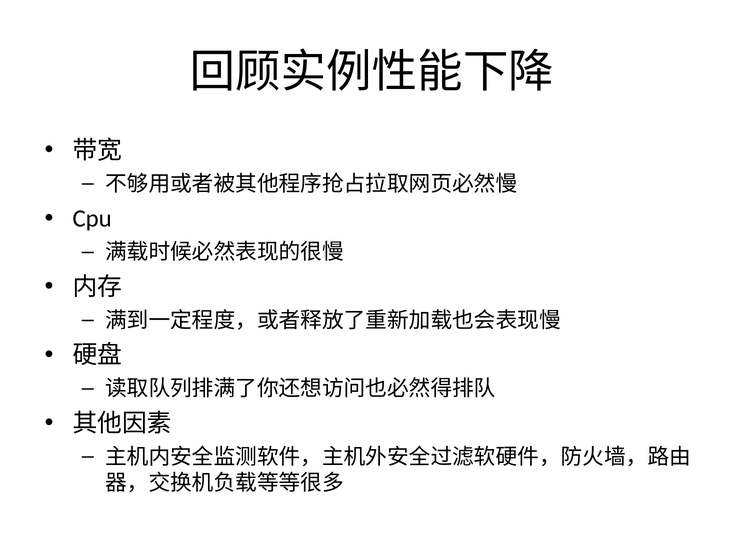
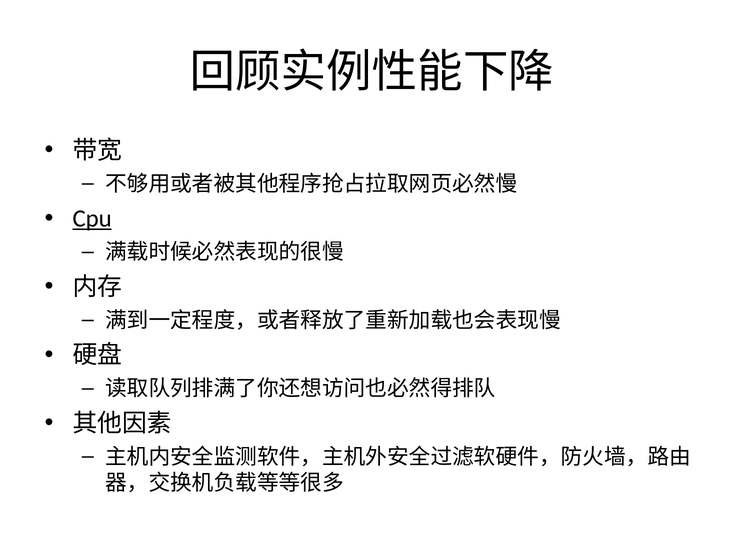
Cpu underline: none -> present
